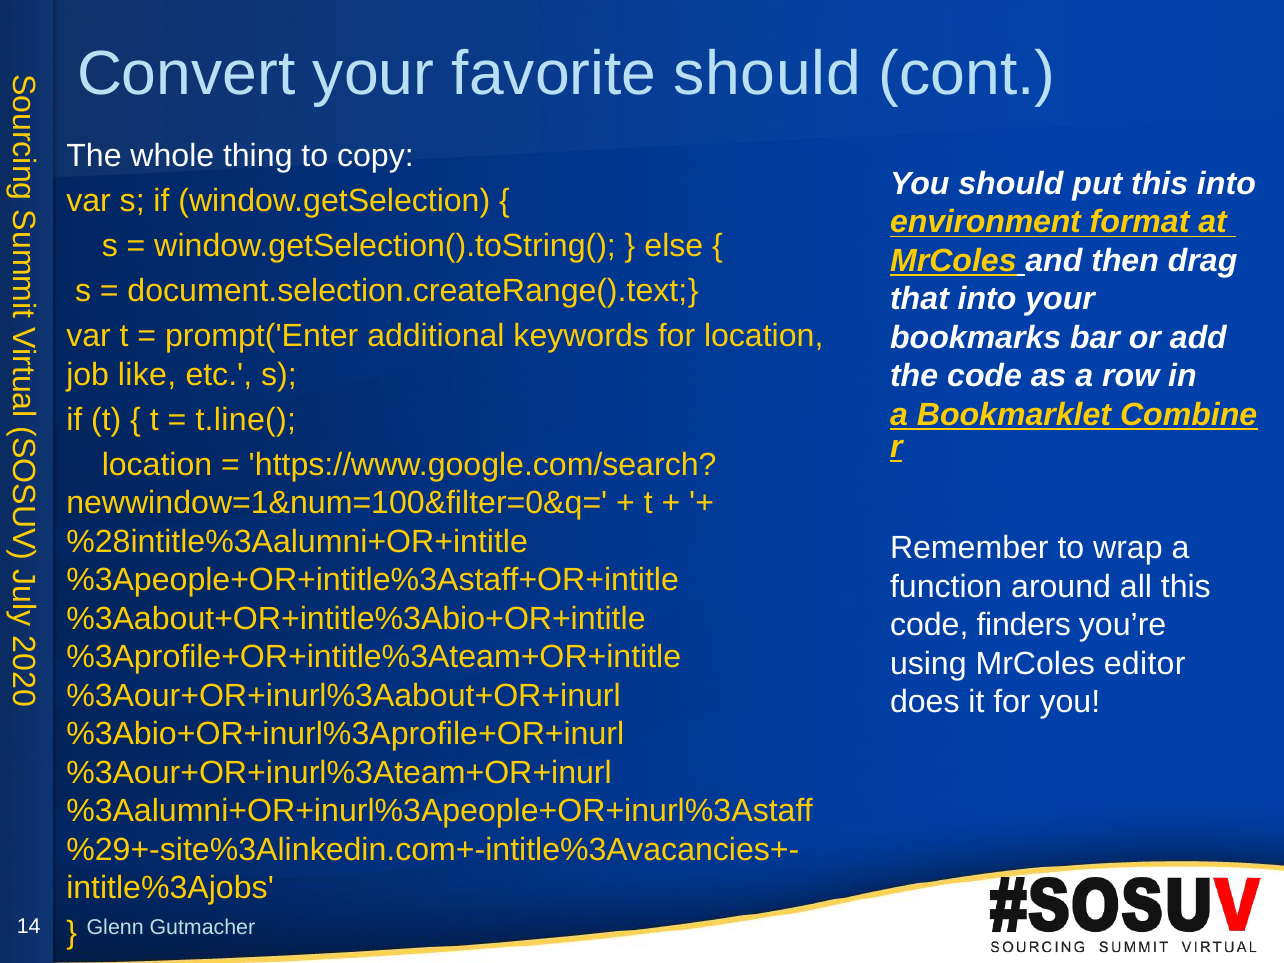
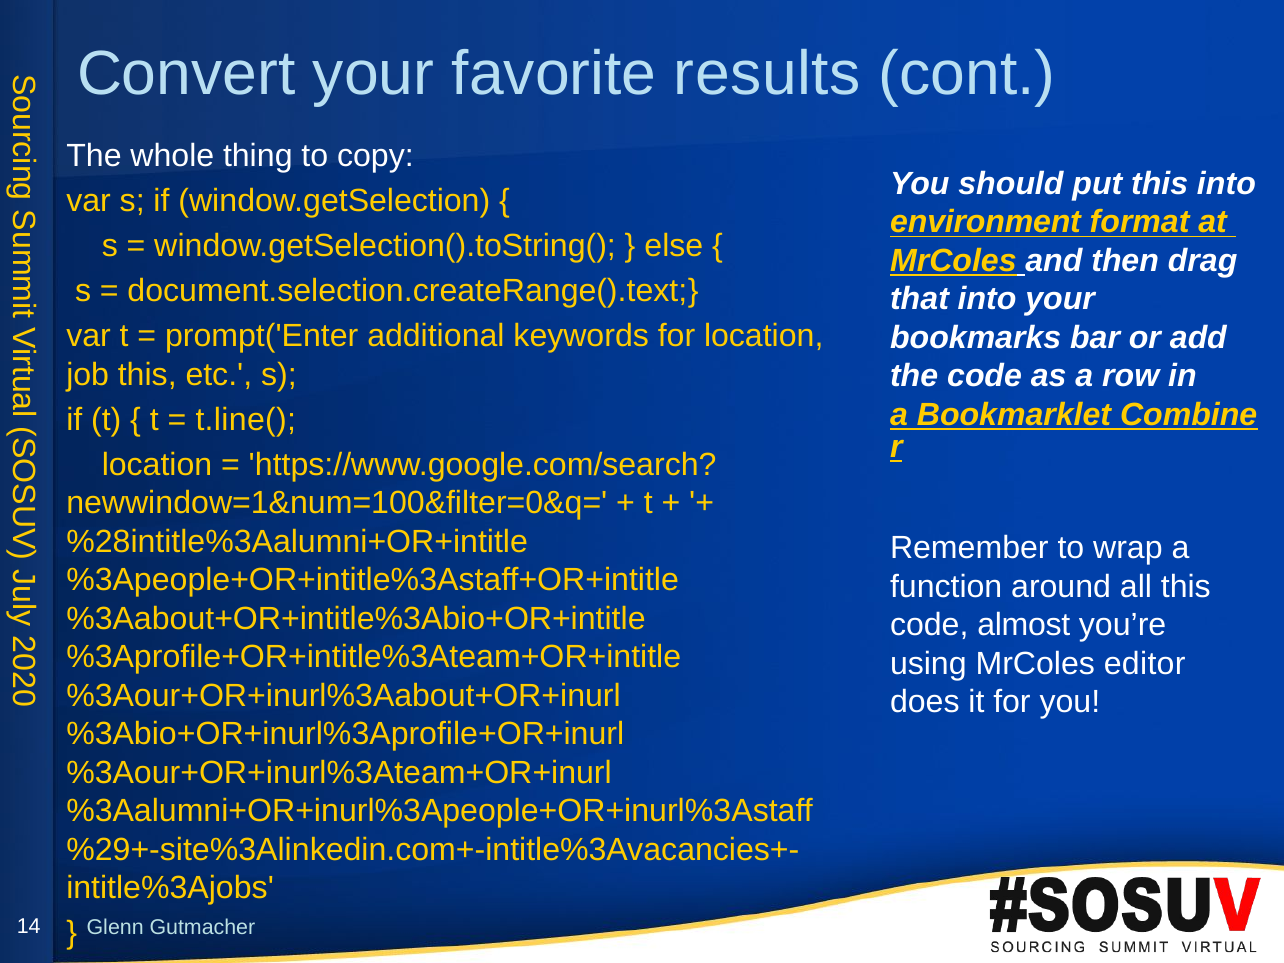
favorite should: should -> results
job like: like -> this
finders: finders -> almost
